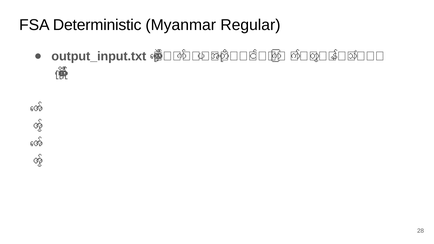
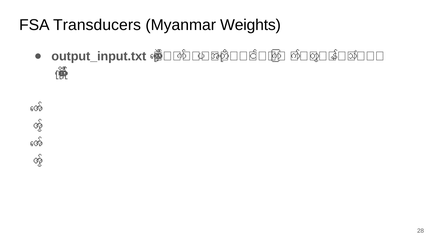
Deterministic: Deterministic -> Transducers
Regular: Regular -> Weights
